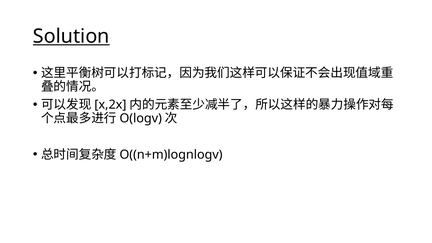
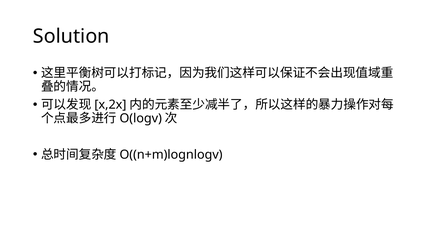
Solution underline: present -> none
